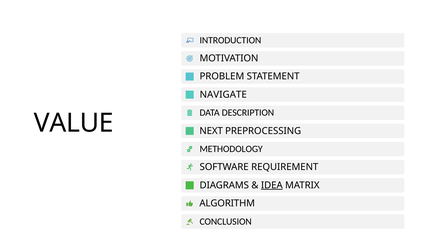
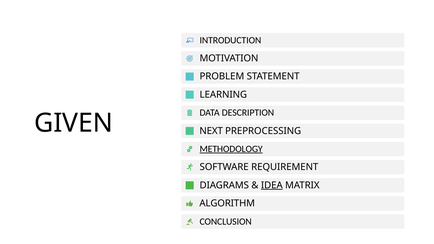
NAVIGATE: NAVIGATE -> LEARNING
VALUE: VALUE -> GIVEN
METHODOLOGY underline: none -> present
